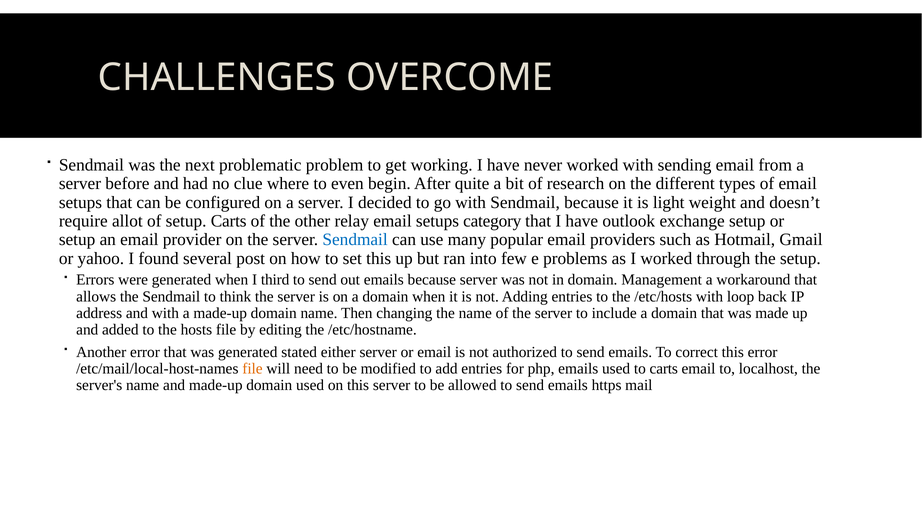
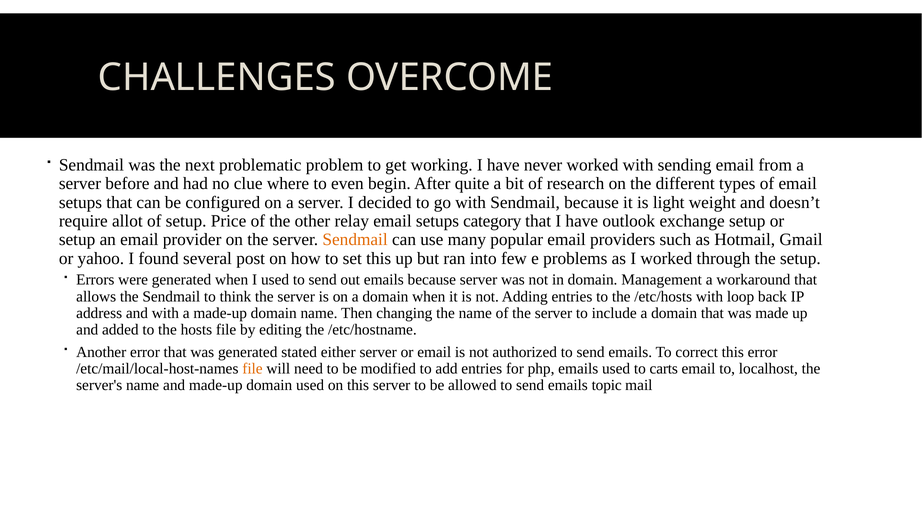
setup Carts: Carts -> Price
Sendmail at (355, 240) colour: blue -> orange
I third: third -> used
https: https -> topic
